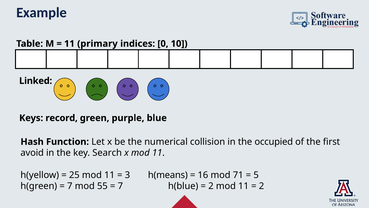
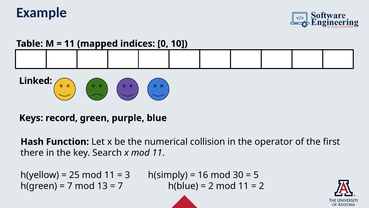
primary: primary -> mapped
occupied: occupied -> operator
avoid: avoid -> there
h(means: h(means -> h(simply
71: 71 -> 30
55: 55 -> 13
